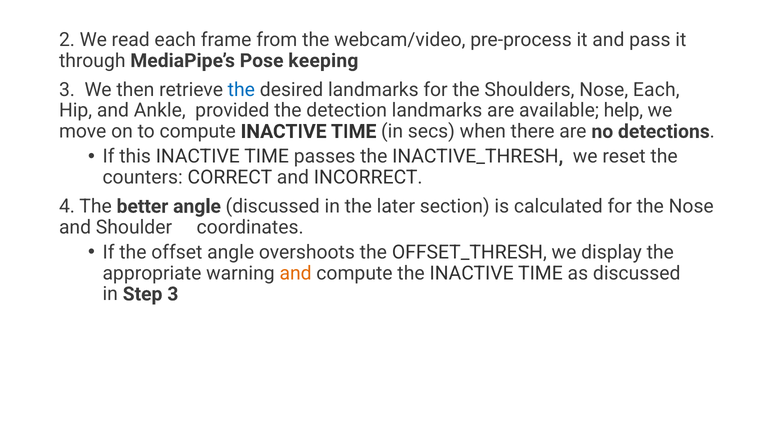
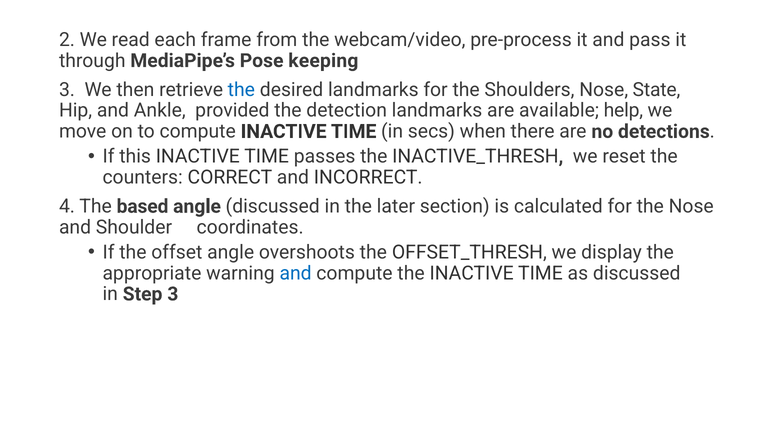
Nose Each: Each -> State
better: better -> based
and at (296, 273) colour: orange -> blue
